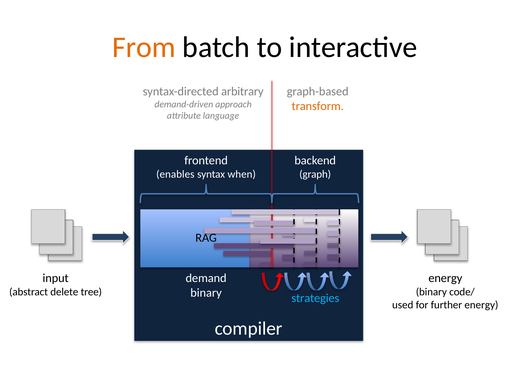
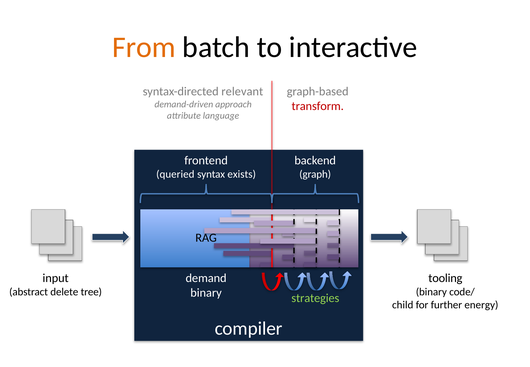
arbitrary: arbitrary -> relevant
transform colour: orange -> red
enables: enables -> queried
when: when -> exists
energy at (445, 278): energy -> tooling
strategies colour: light blue -> light green
used: used -> child
